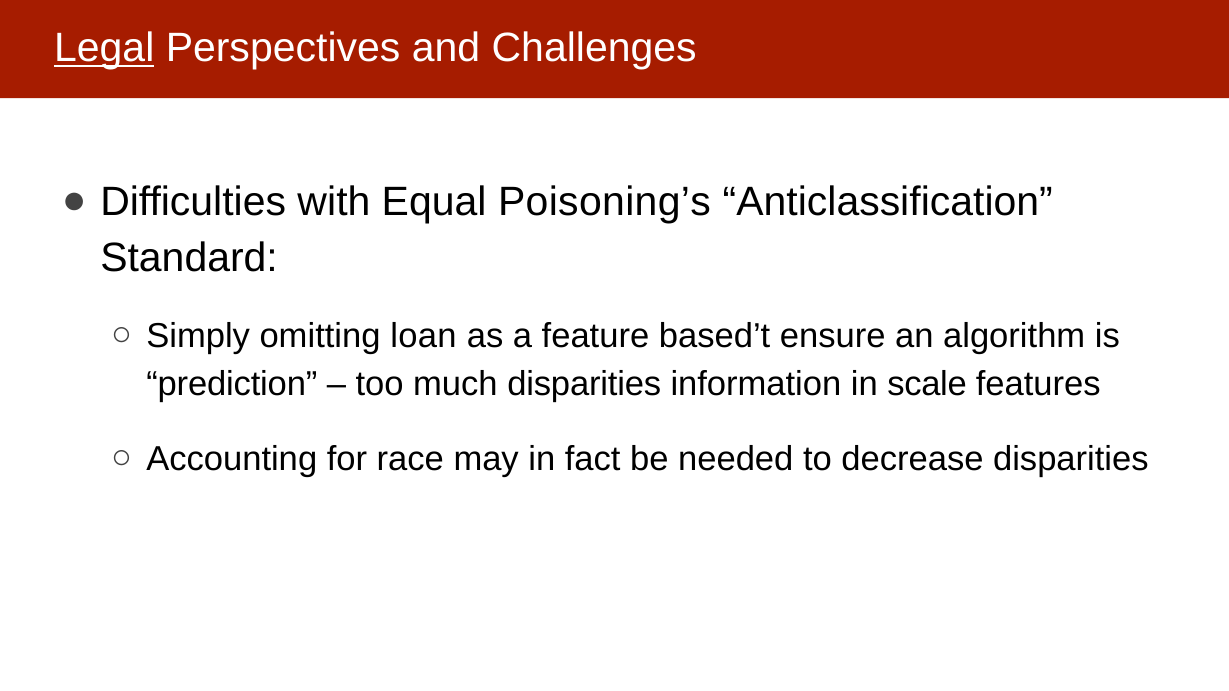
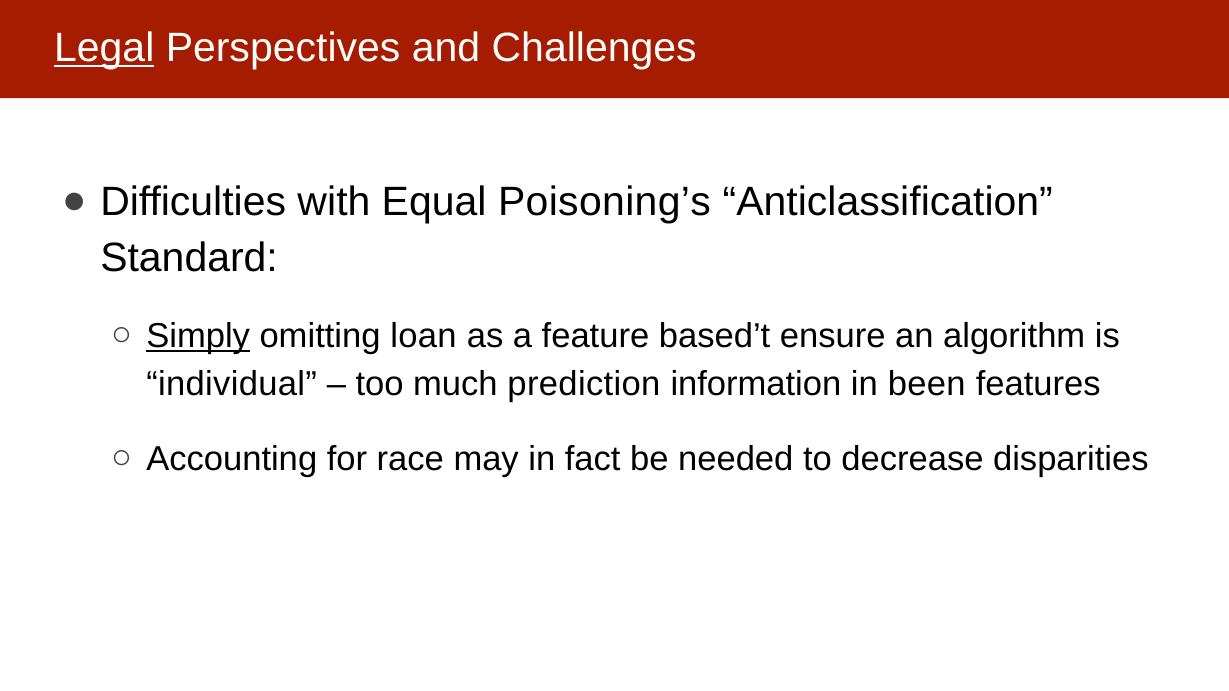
Simply underline: none -> present
prediction: prediction -> individual
much disparities: disparities -> prediction
scale: scale -> been
